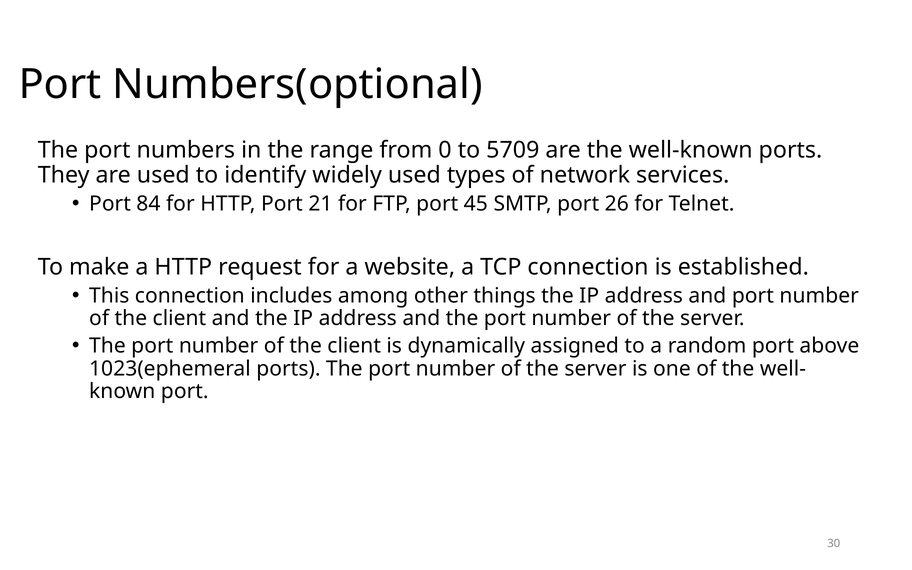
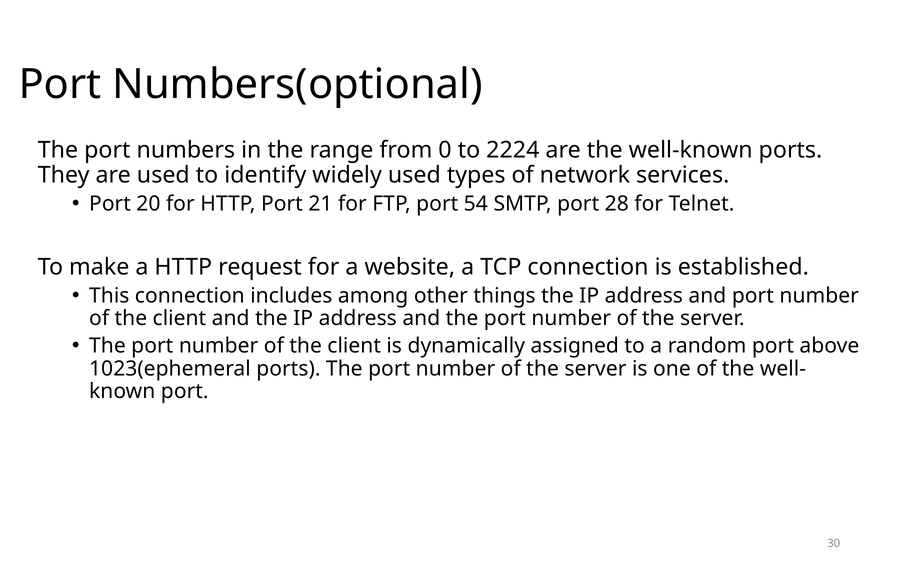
5709: 5709 -> 2224
84: 84 -> 20
45: 45 -> 54
26: 26 -> 28
